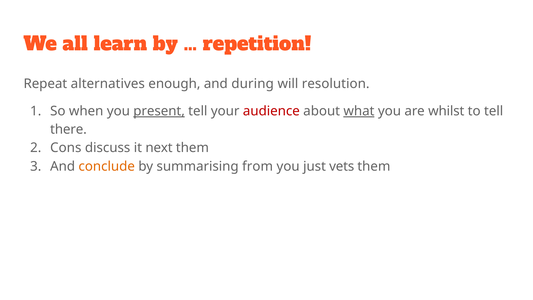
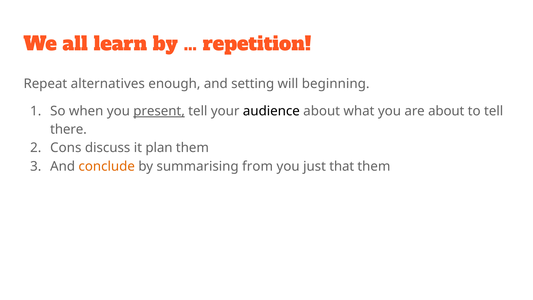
during: during -> setting
resolution: resolution -> beginning
audience colour: red -> black
what underline: present -> none
are whilst: whilst -> about
next: next -> plan
vets: vets -> that
